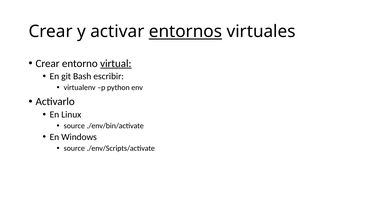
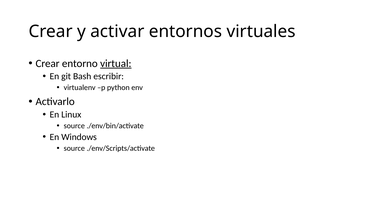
entornos underline: present -> none
